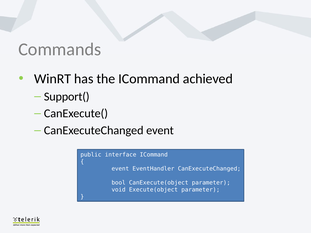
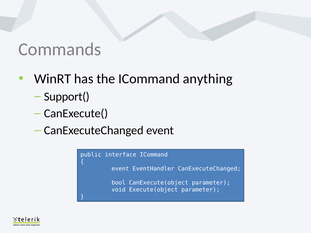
achieved: achieved -> anything
